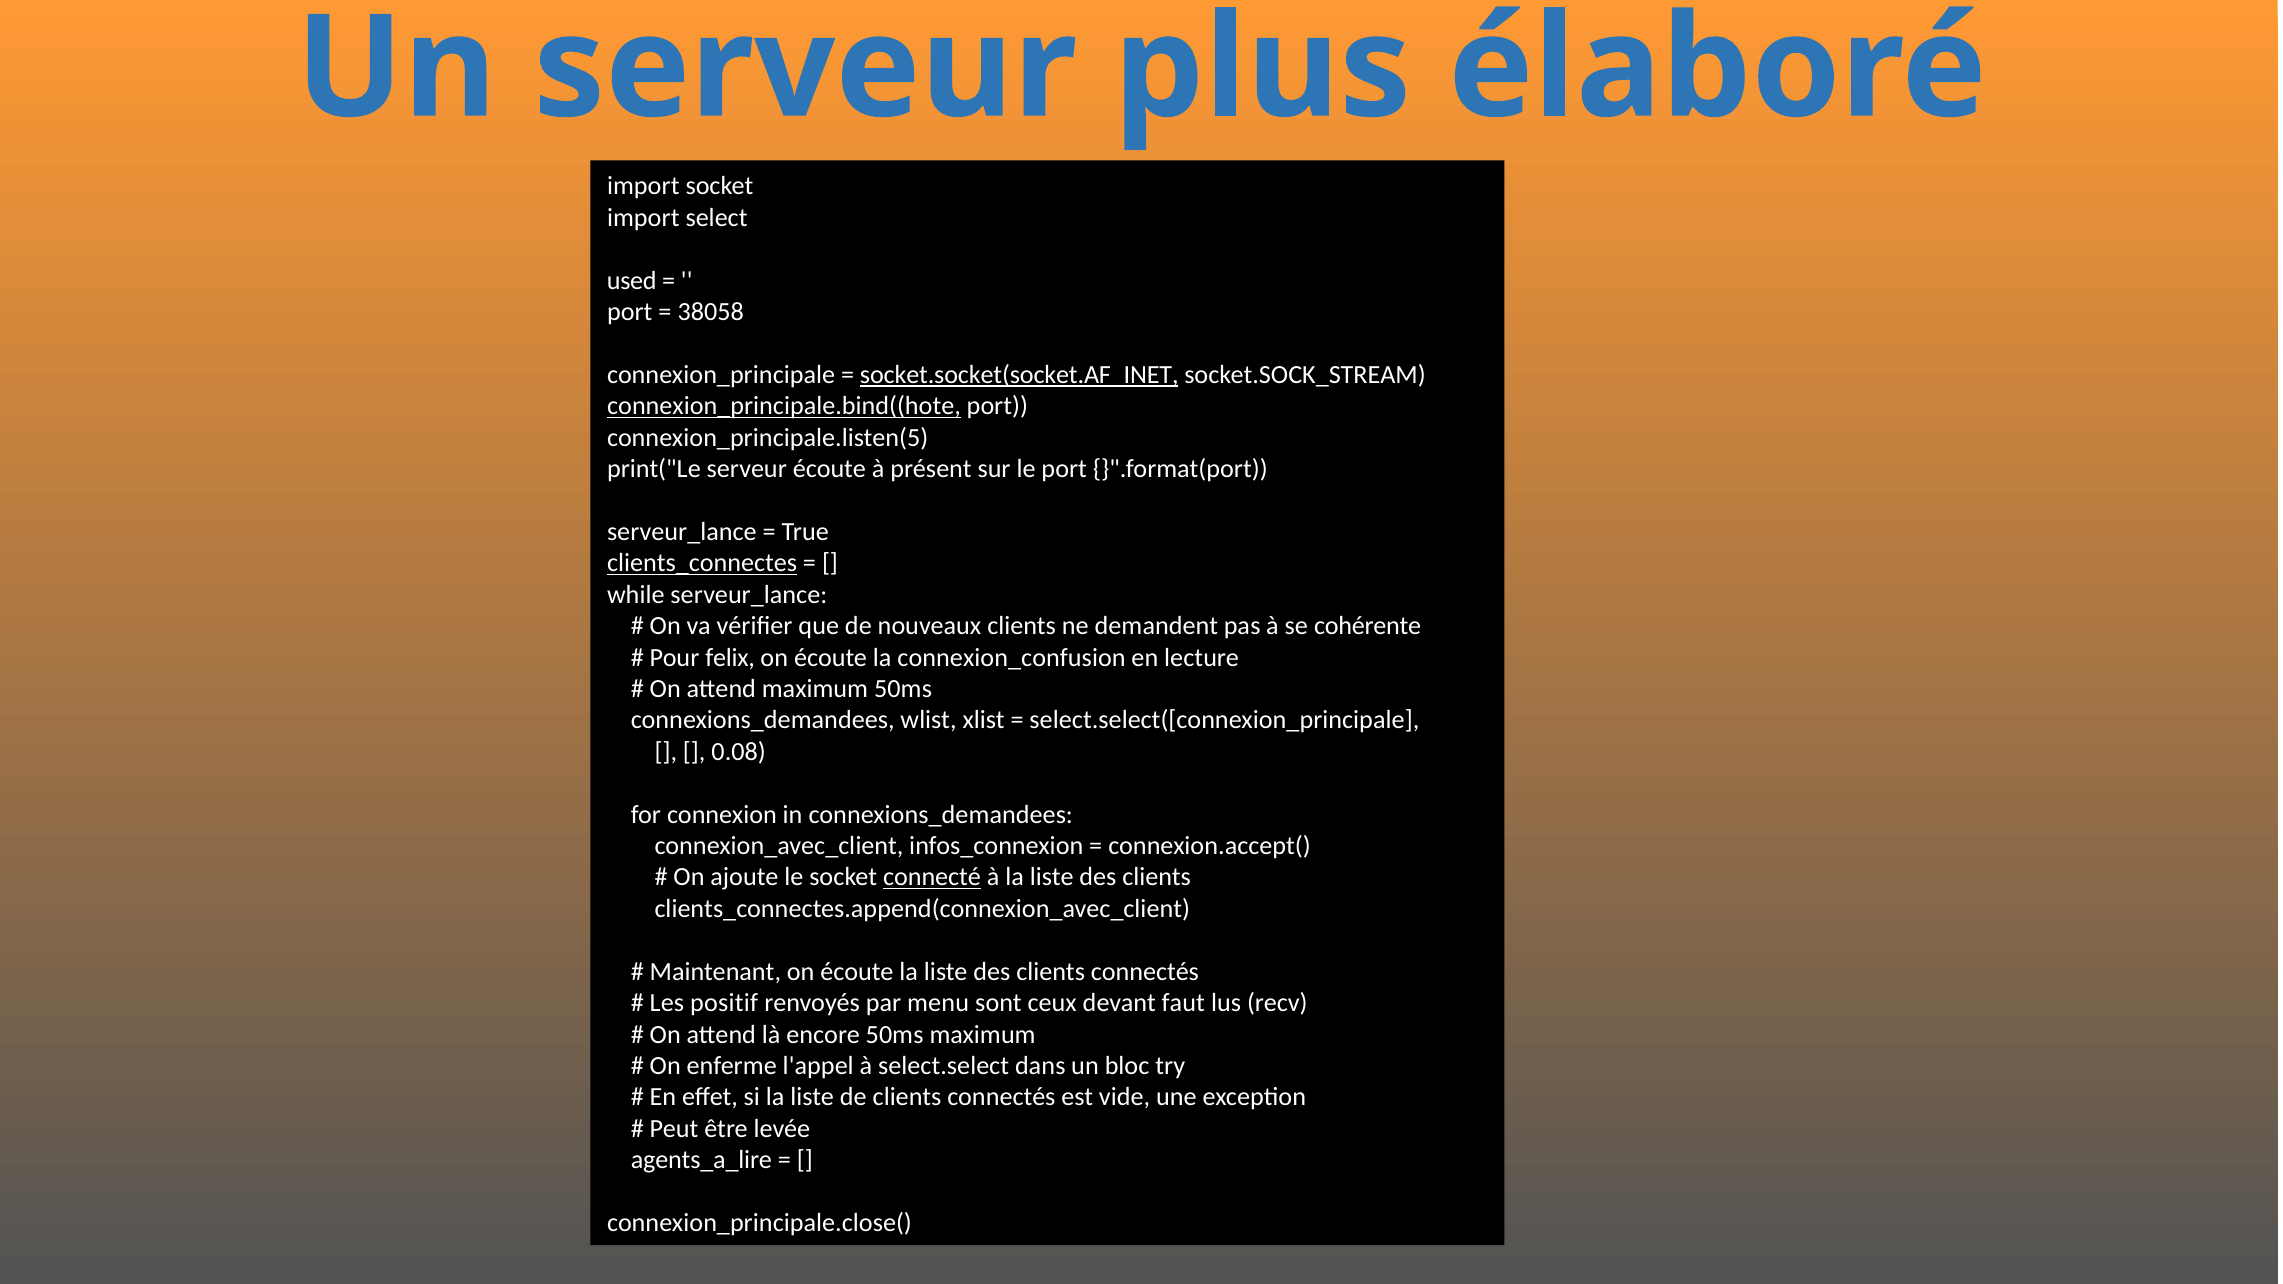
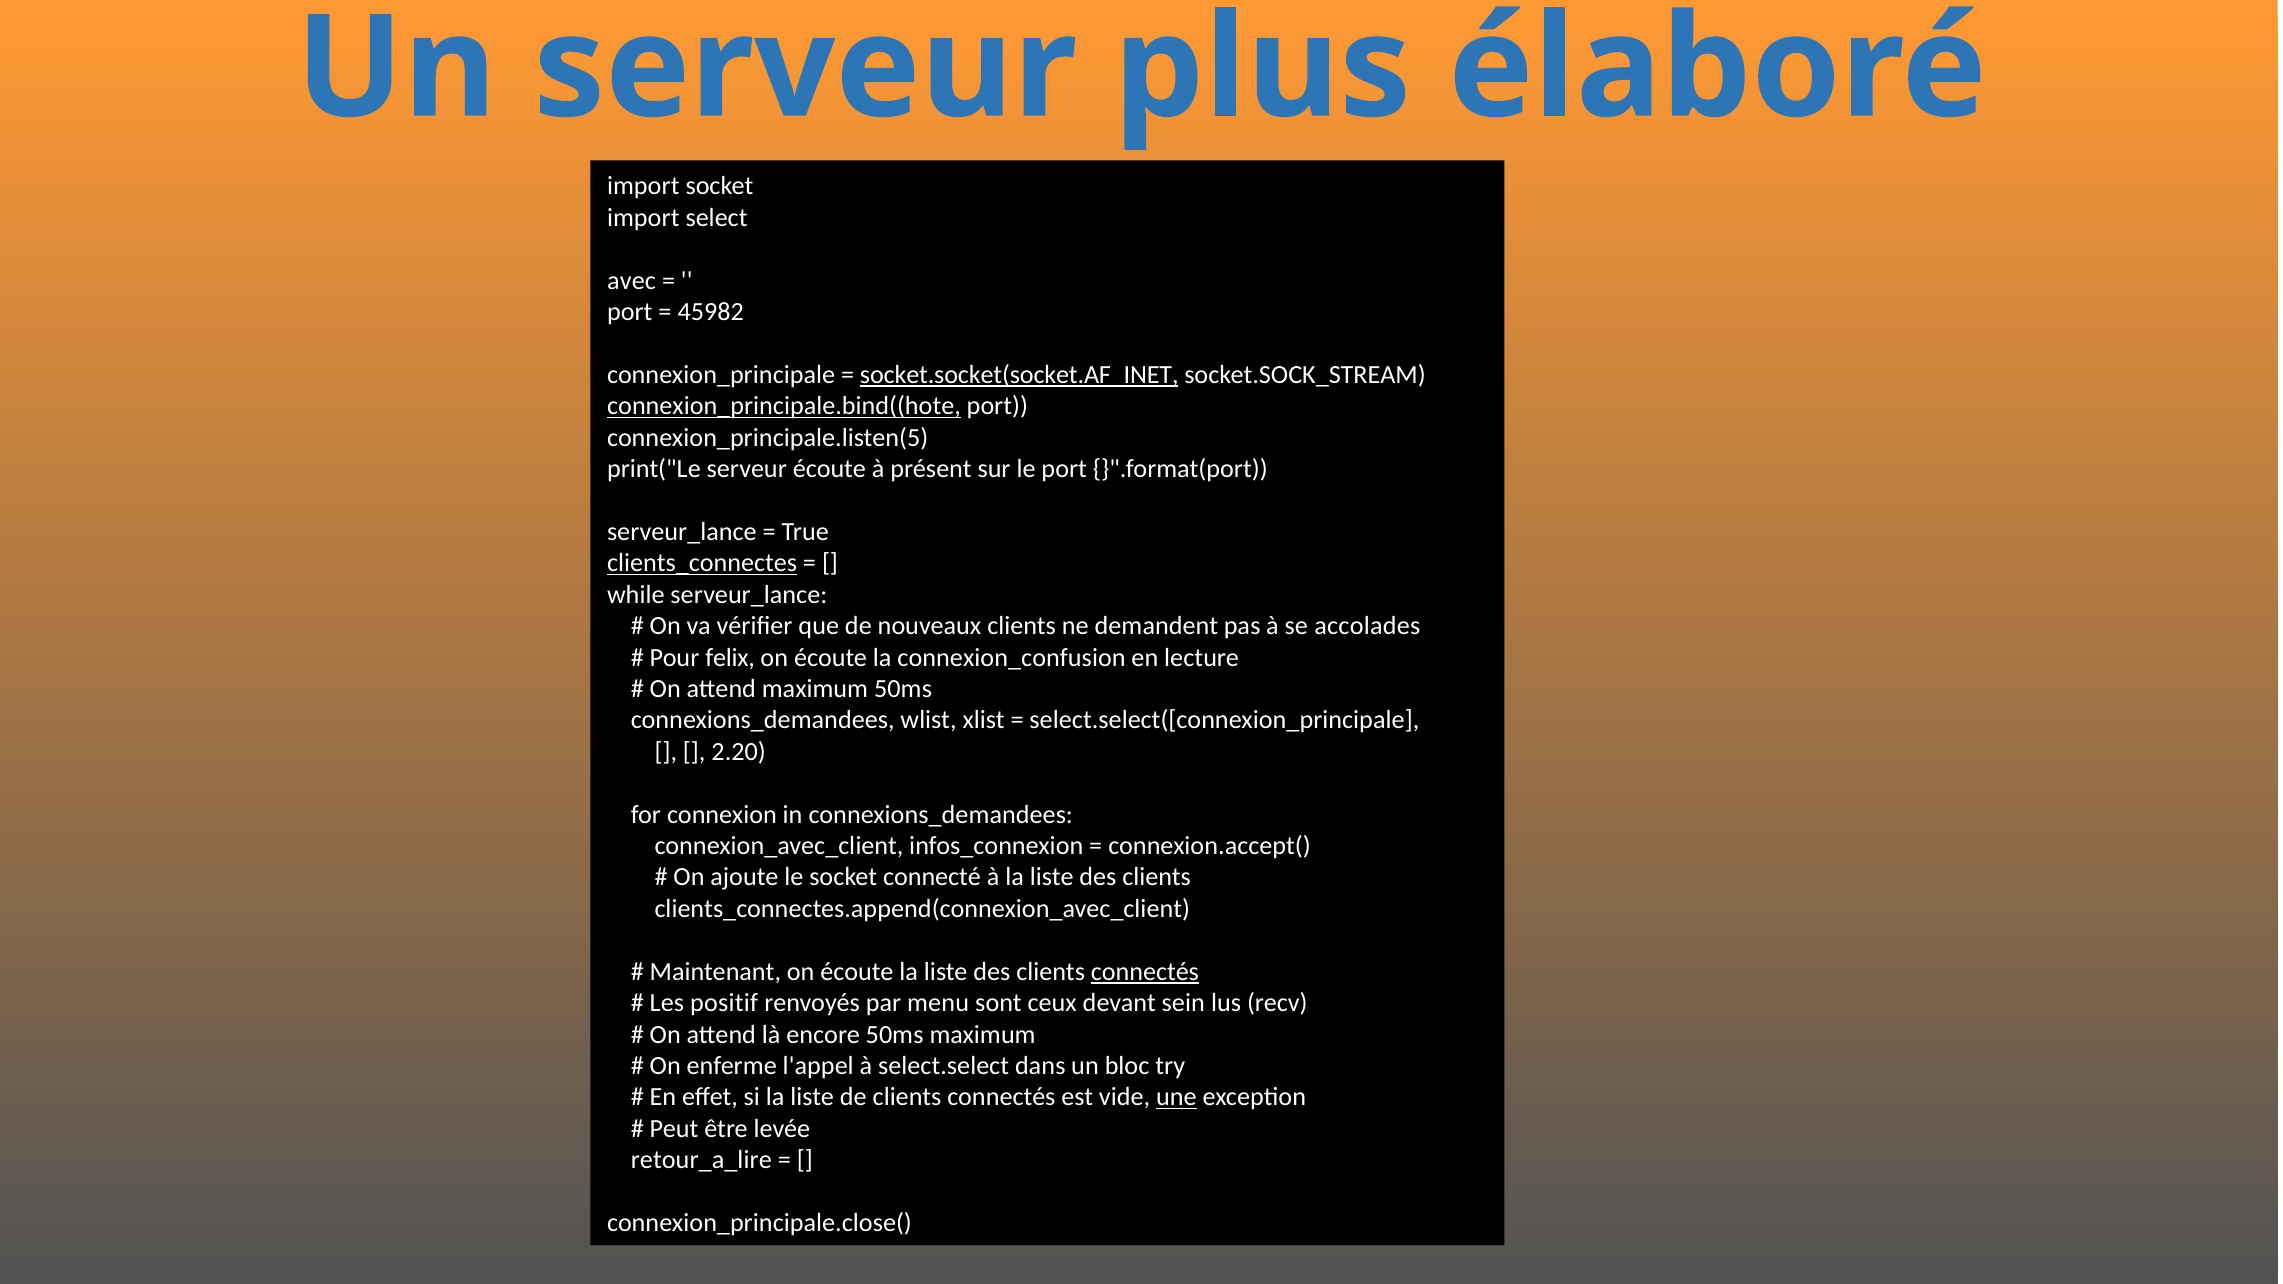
used: used -> avec
38058: 38058 -> 45982
cohérente: cohérente -> accolades
0.08: 0.08 -> 2.20
connecté underline: present -> none
connectés at (1145, 972) underline: none -> present
faut: faut -> sein
une underline: none -> present
agents_a_lire: agents_a_lire -> retour_a_lire
